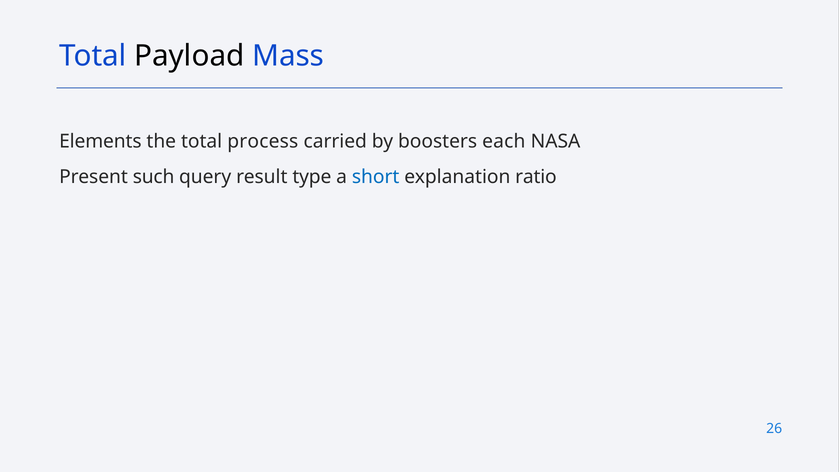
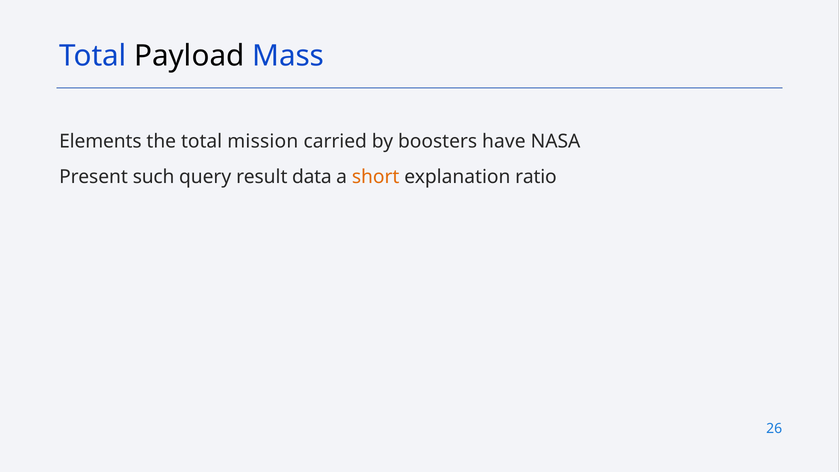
process: process -> mission
each: each -> have
type: type -> data
short colour: blue -> orange
